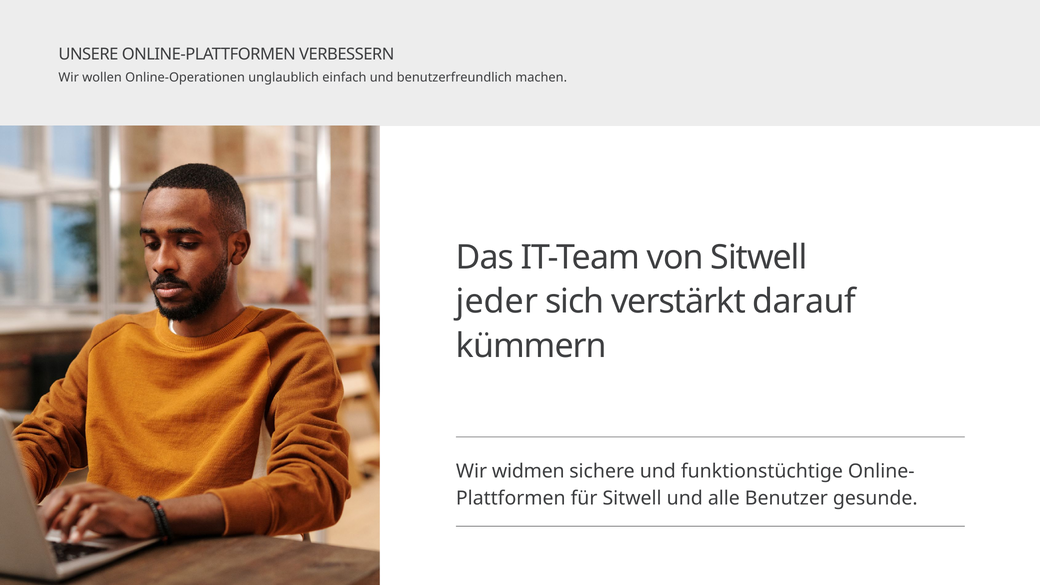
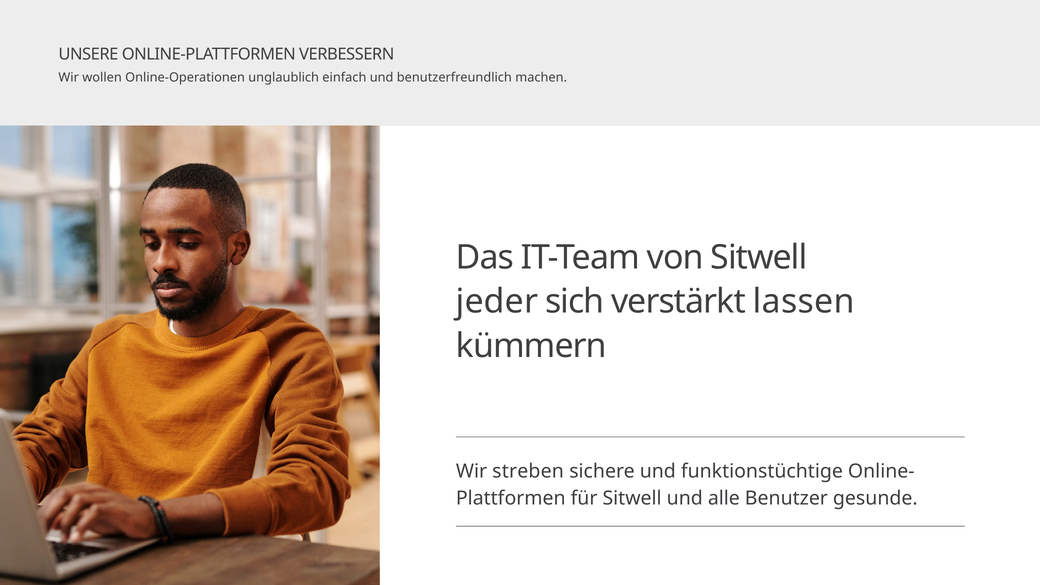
darauf: darauf -> lassen
widmen: widmen -> streben
